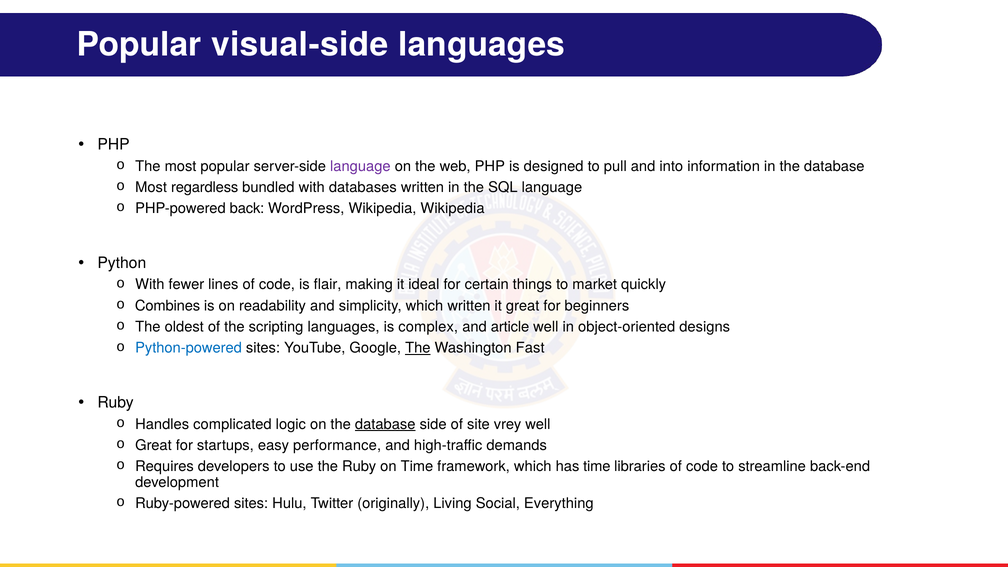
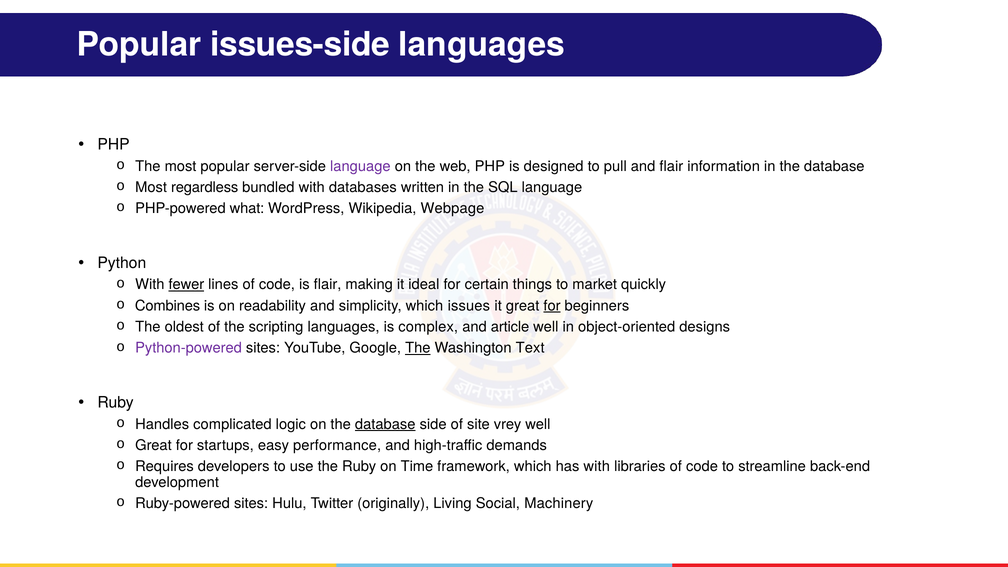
visual-side: visual-side -> issues-side
and into: into -> flair
back: back -> what
Wikipedia Wikipedia: Wikipedia -> Webpage
fewer underline: none -> present
which written: written -> issues
for at (552, 306) underline: none -> present
Python-powered colour: blue -> purple
Fast: Fast -> Text
has time: time -> with
Everything: Everything -> Machinery
